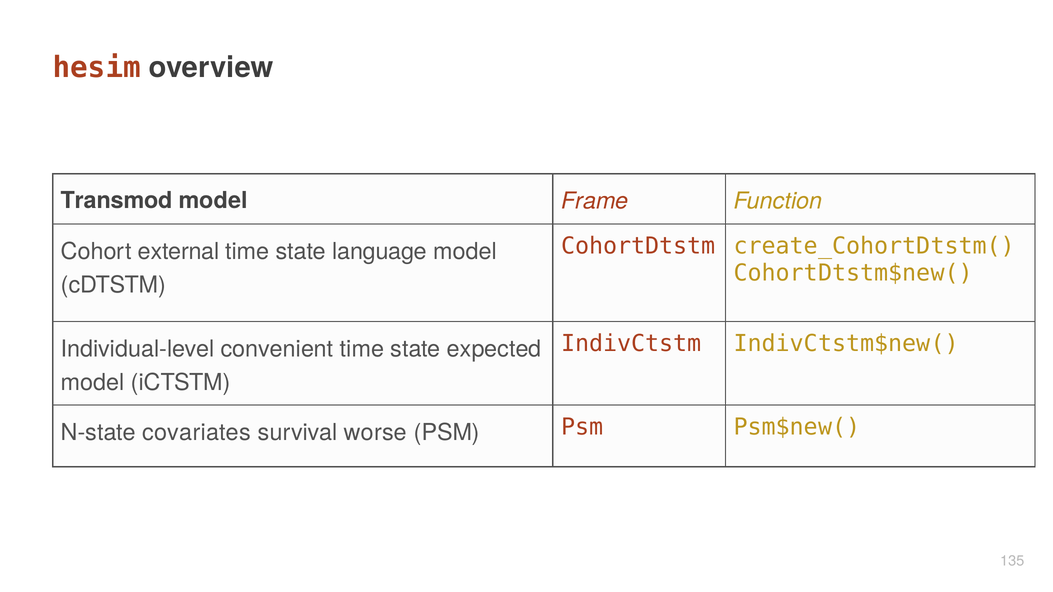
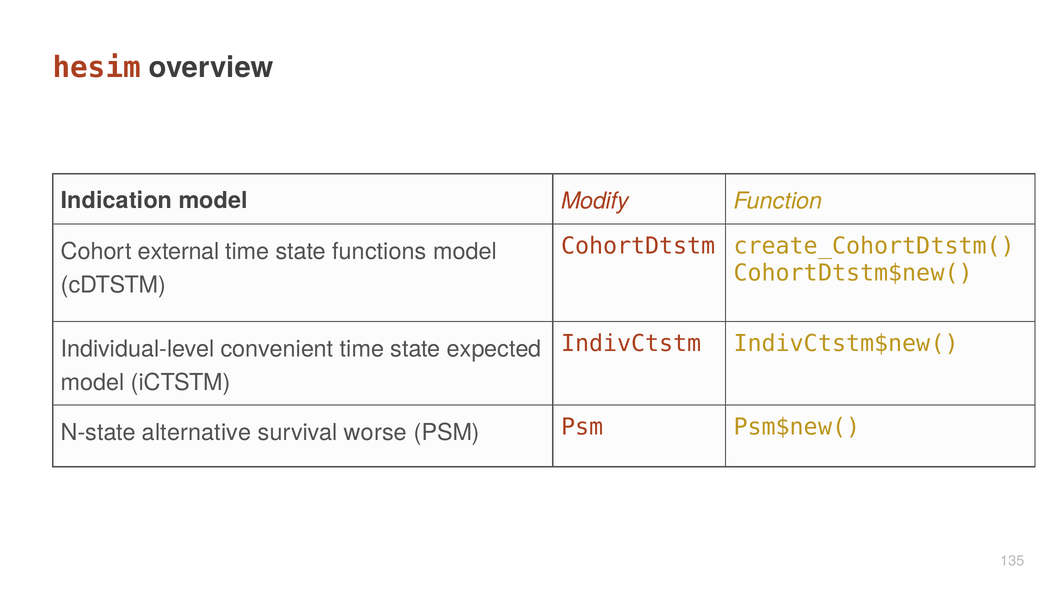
Transmod: Transmod -> Indication
Frame: Frame -> Modify
language: language -> functions
covariates: covariates -> alternative
